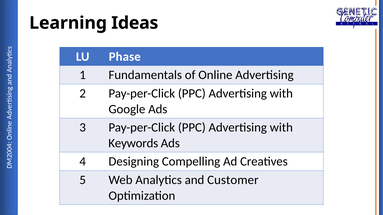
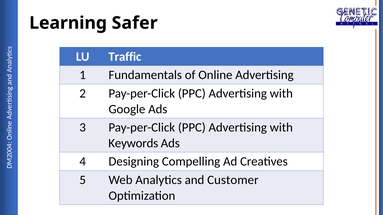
Ideas: Ideas -> Safer
Phase: Phase -> Traffic
